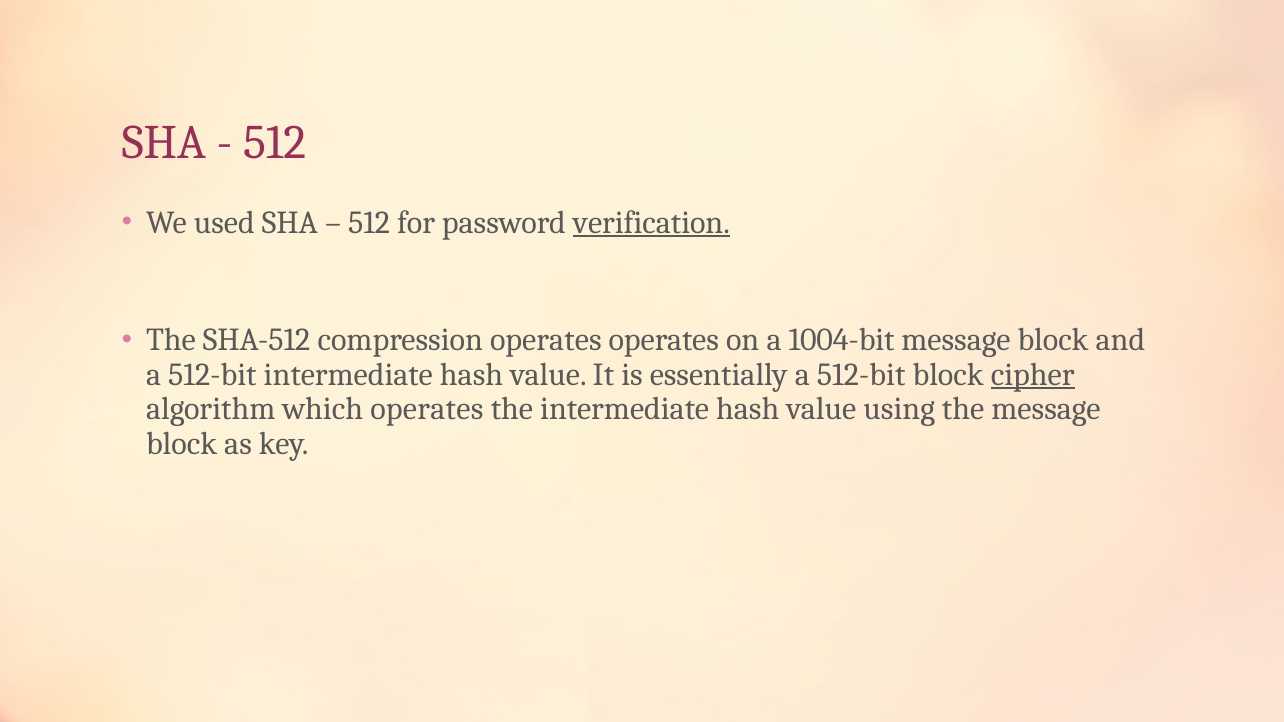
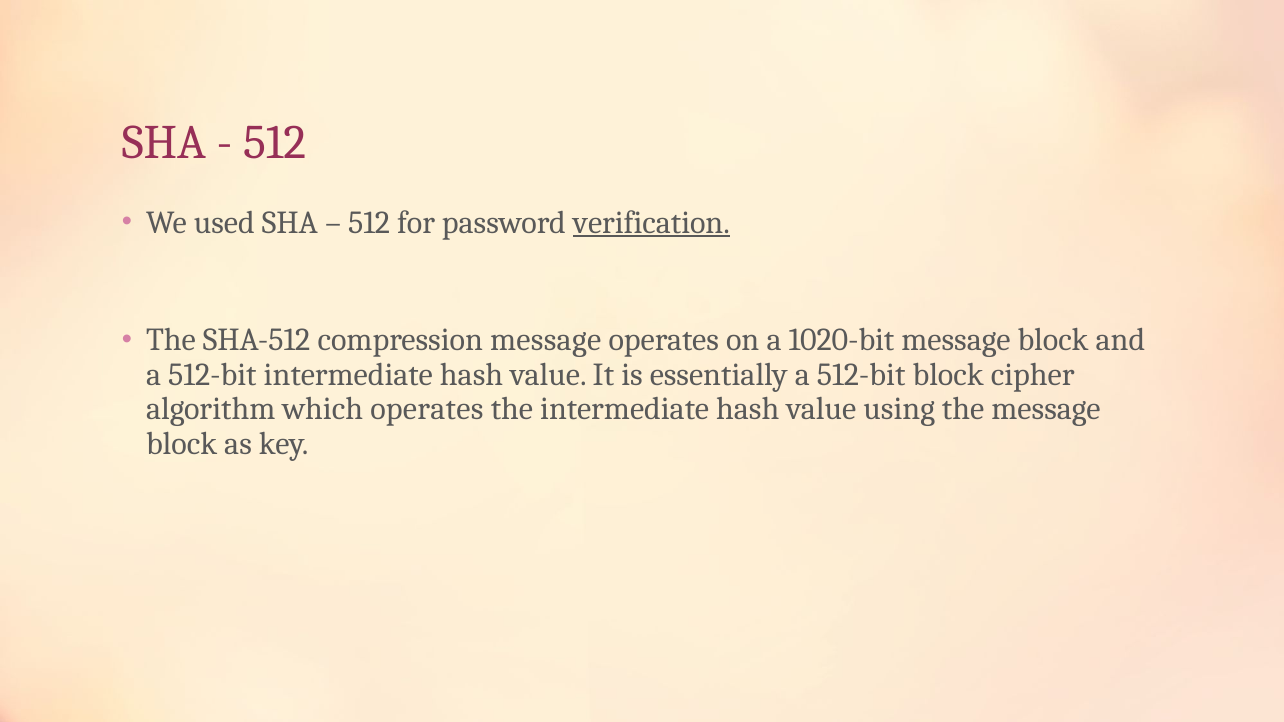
compression operates: operates -> message
1004-bit: 1004-bit -> 1020-bit
cipher underline: present -> none
